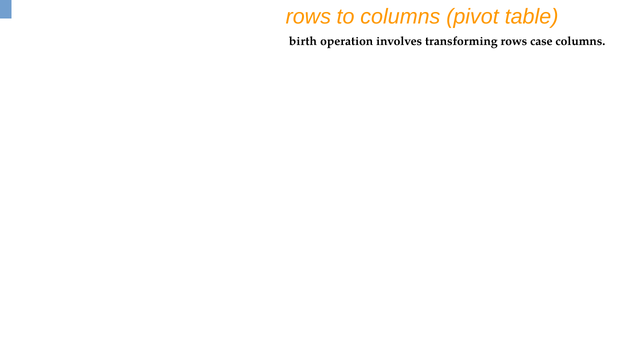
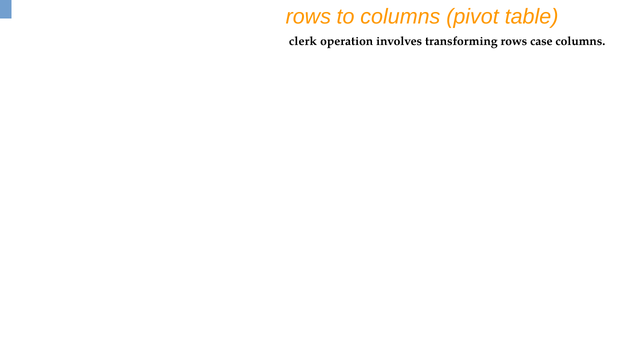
birth: birth -> clerk
